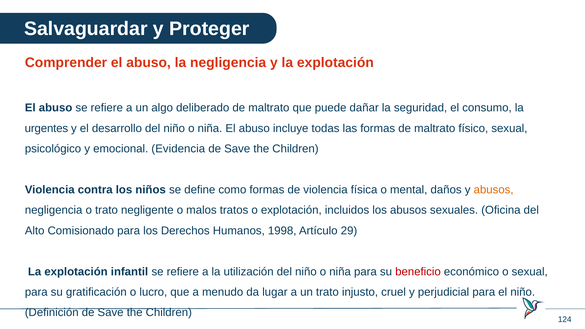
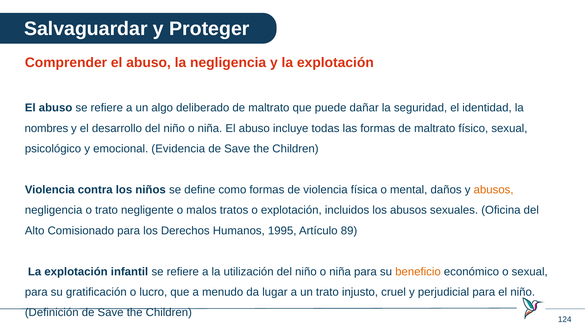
consumo: consumo -> identidad
urgentes: urgentes -> nombres
1998: 1998 -> 1995
29: 29 -> 89
beneficio colour: red -> orange
